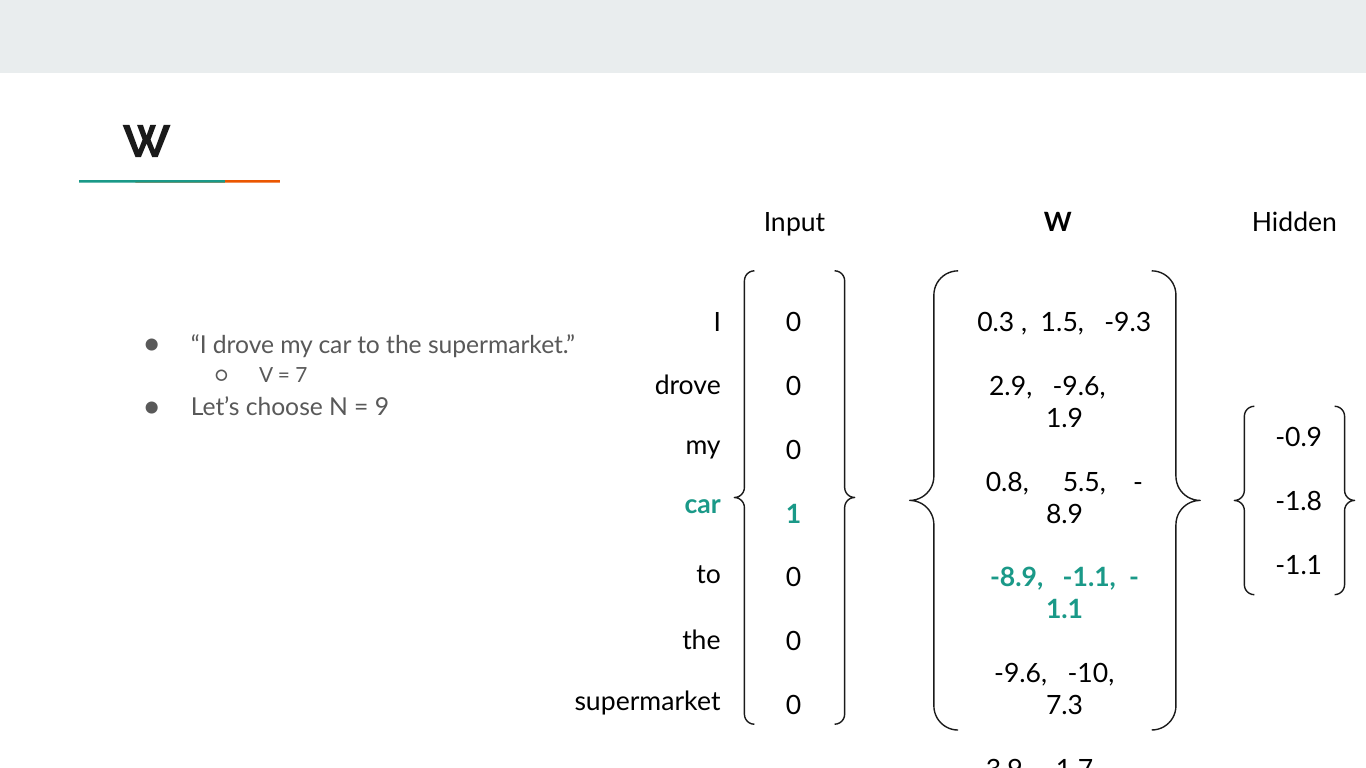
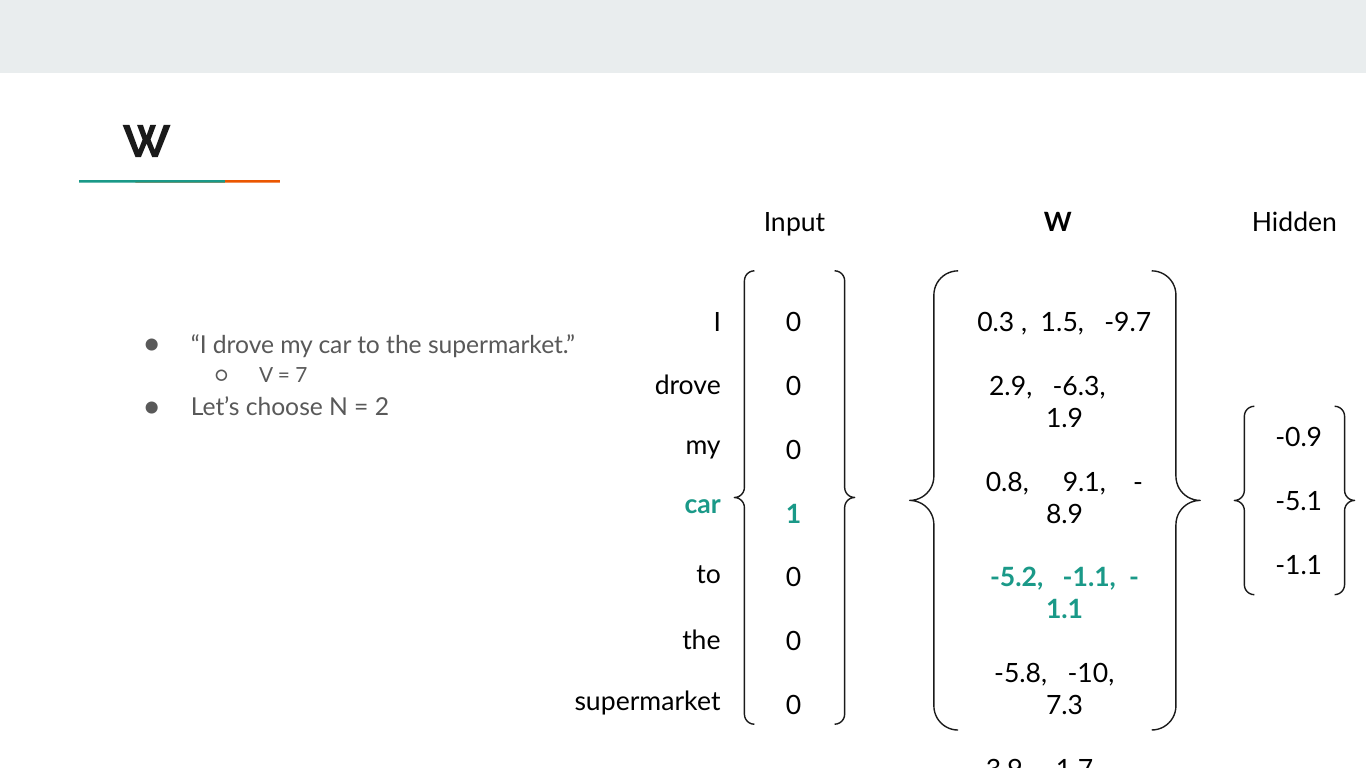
-9.3: -9.3 -> -9.7
2.9 -9.6: -9.6 -> -6.3
9: 9 -> 2
5.5: 5.5 -> 9.1
-1.8: -1.8 -> -5.1
-8.9: -8.9 -> -5.2
-9.6 at (1021, 674): -9.6 -> -5.8
